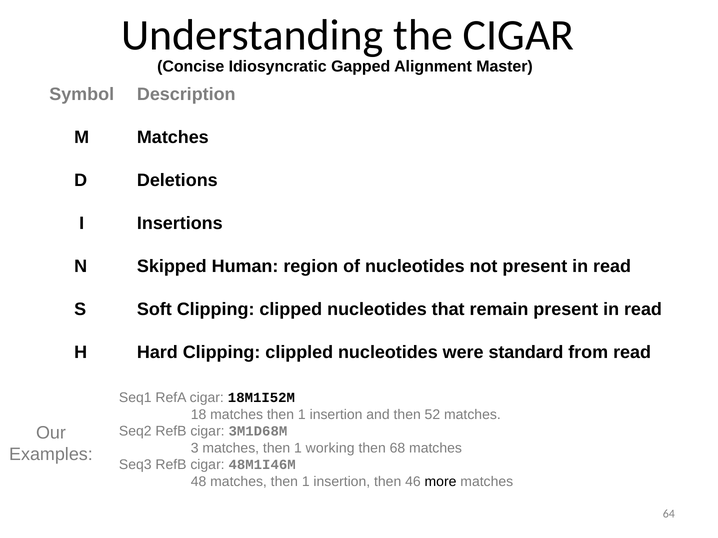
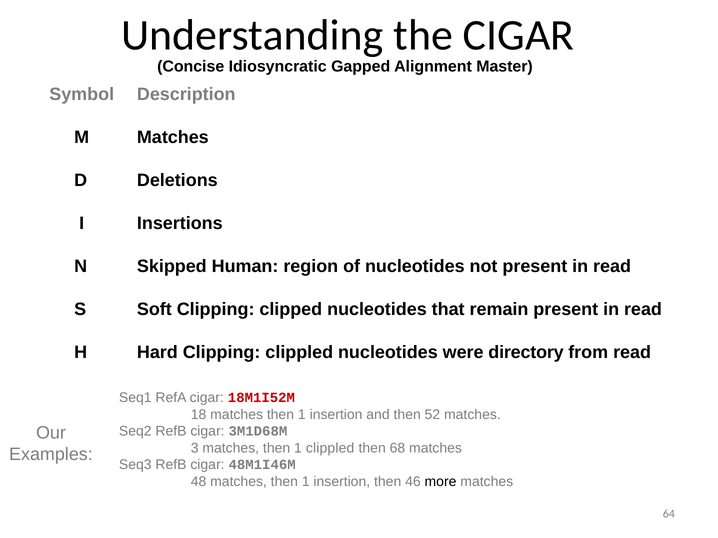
standard: standard -> directory
18M1I52M colour: black -> red
1 working: working -> clippled
